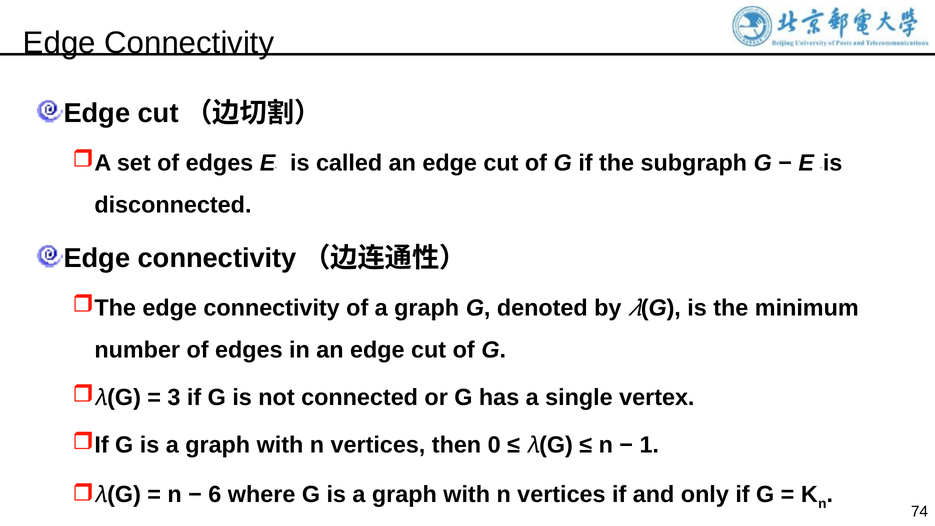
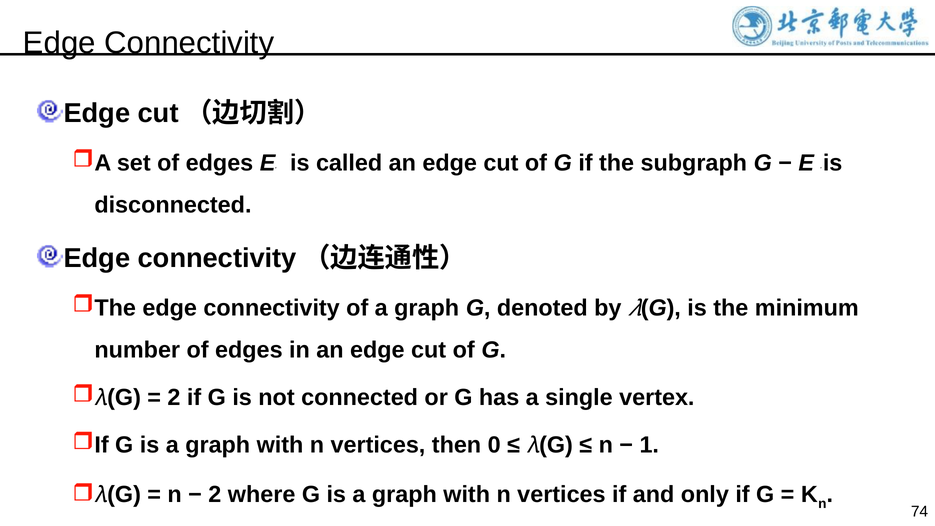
3 at (174, 397): 3 -> 2
6 at (215, 495): 6 -> 2
